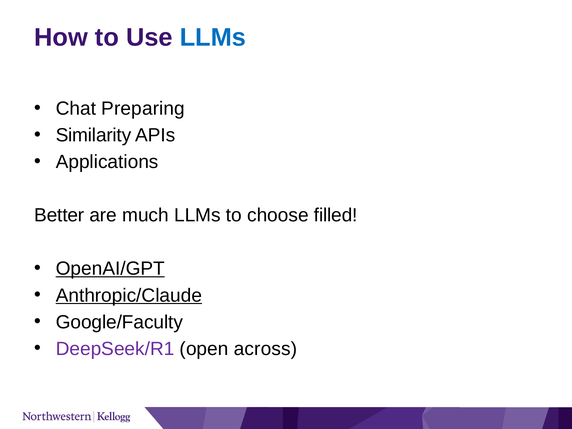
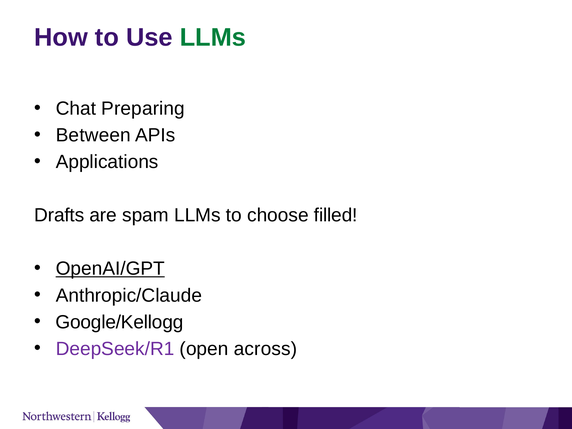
LLMs at (213, 38) colour: blue -> green
Similarity: Similarity -> Between
Better: Better -> Drafts
much: much -> spam
Anthropic/Claude underline: present -> none
Google/Faculty: Google/Faculty -> Google/Kellogg
